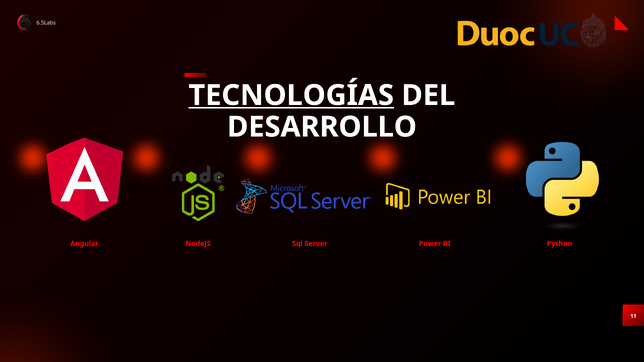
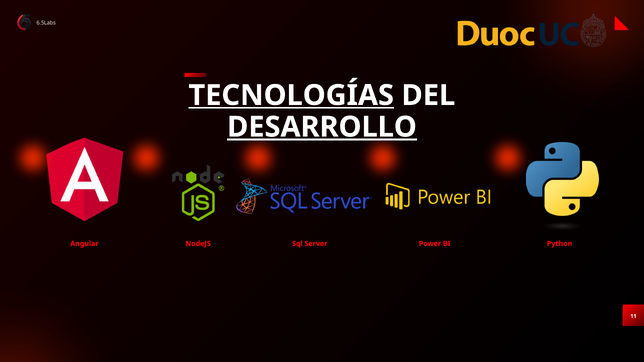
DESARROLLO underline: none -> present
